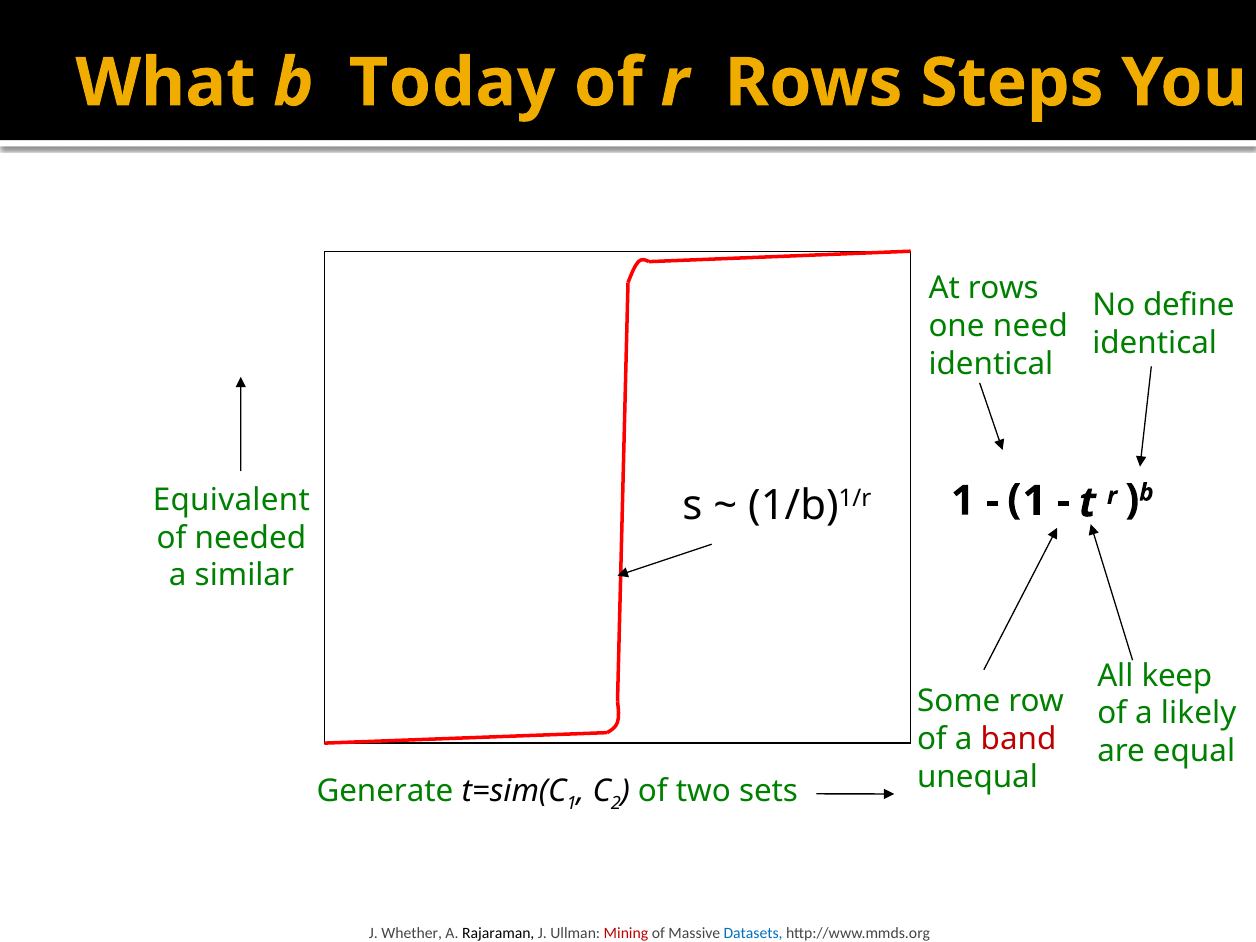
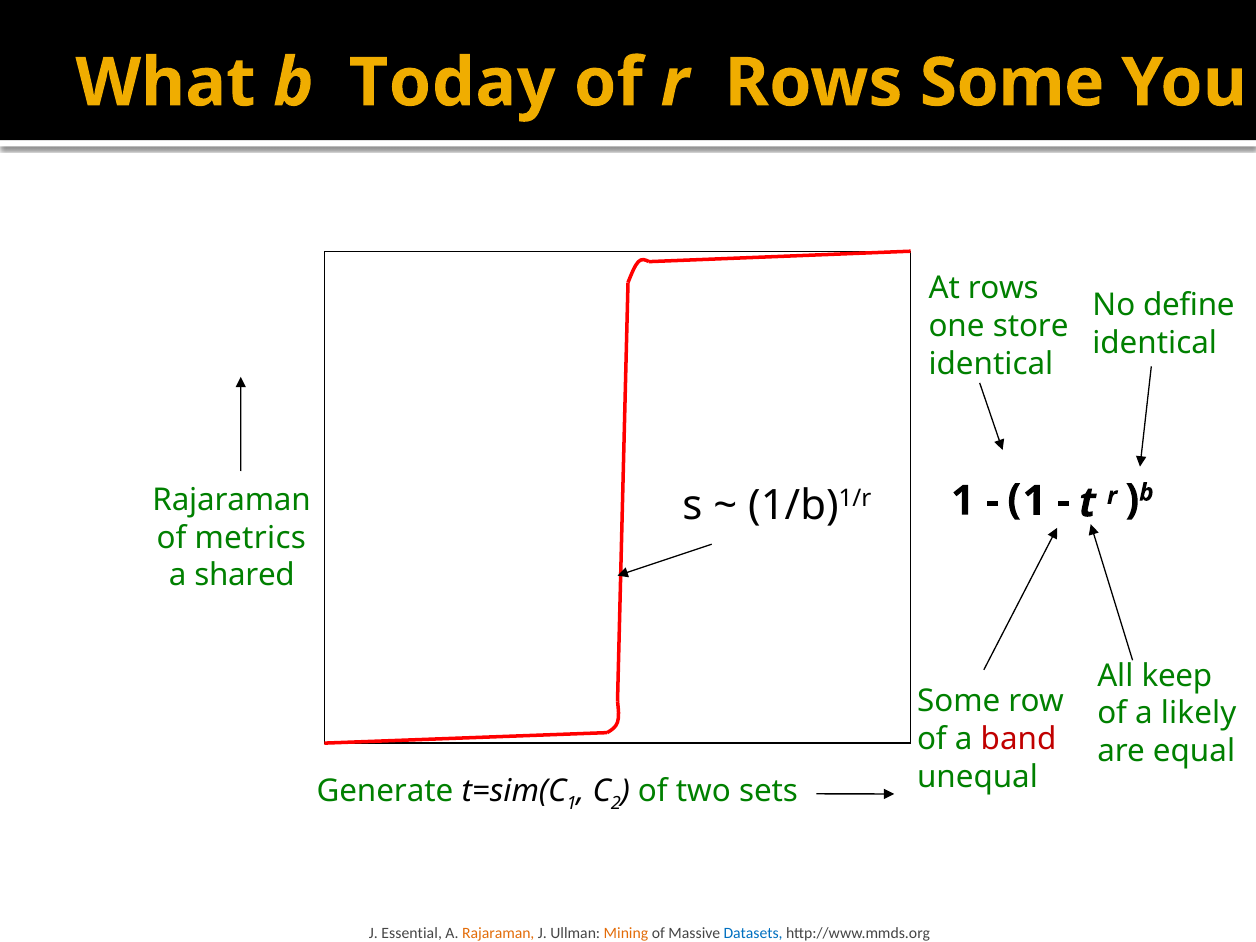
Rows Steps: Steps -> Some
need: need -> store
Equivalent at (231, 500): Equivalent -> Rajaraman
needed: needed -> metrics
similar: similar -> shared
Whether: Whether -> Essential
Rajaraman at (498, 933) colour: black -> orange
Mining colour: red -> orange
